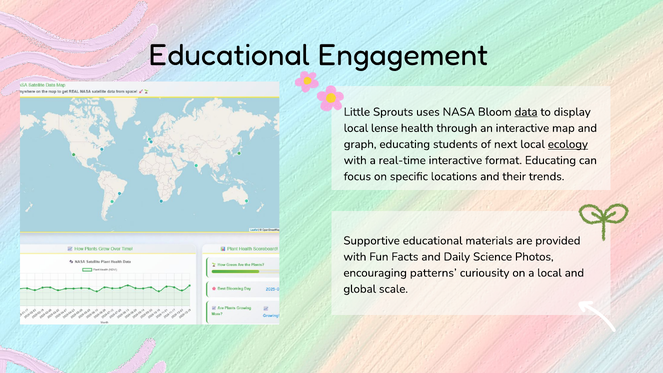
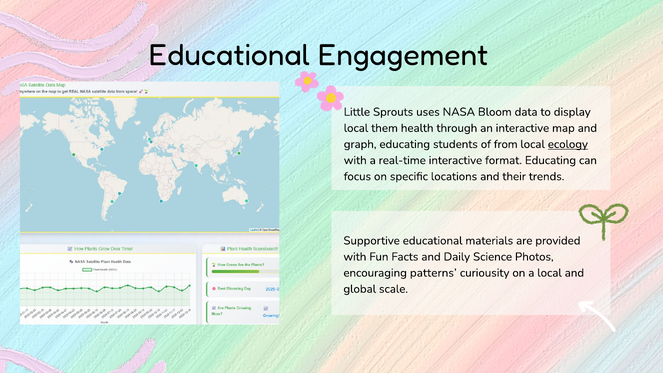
data underline: present -> none
lense: lense -> them
next: next -> from
